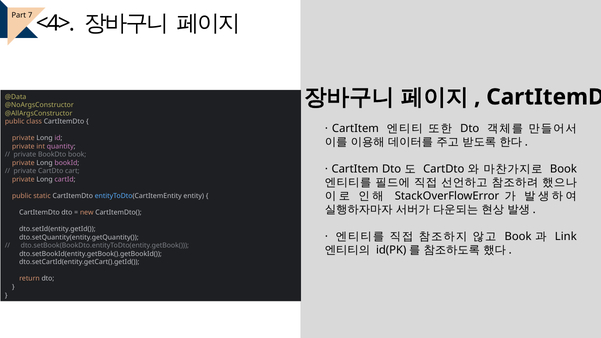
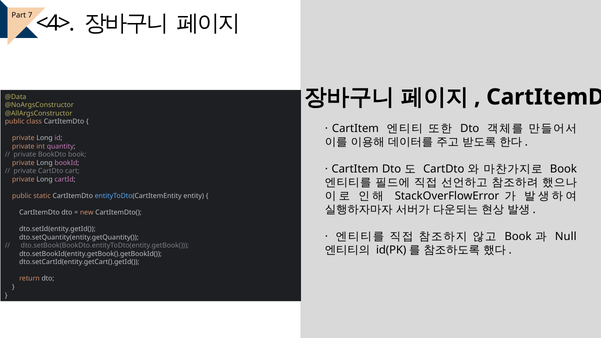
Link: Link -> Null
